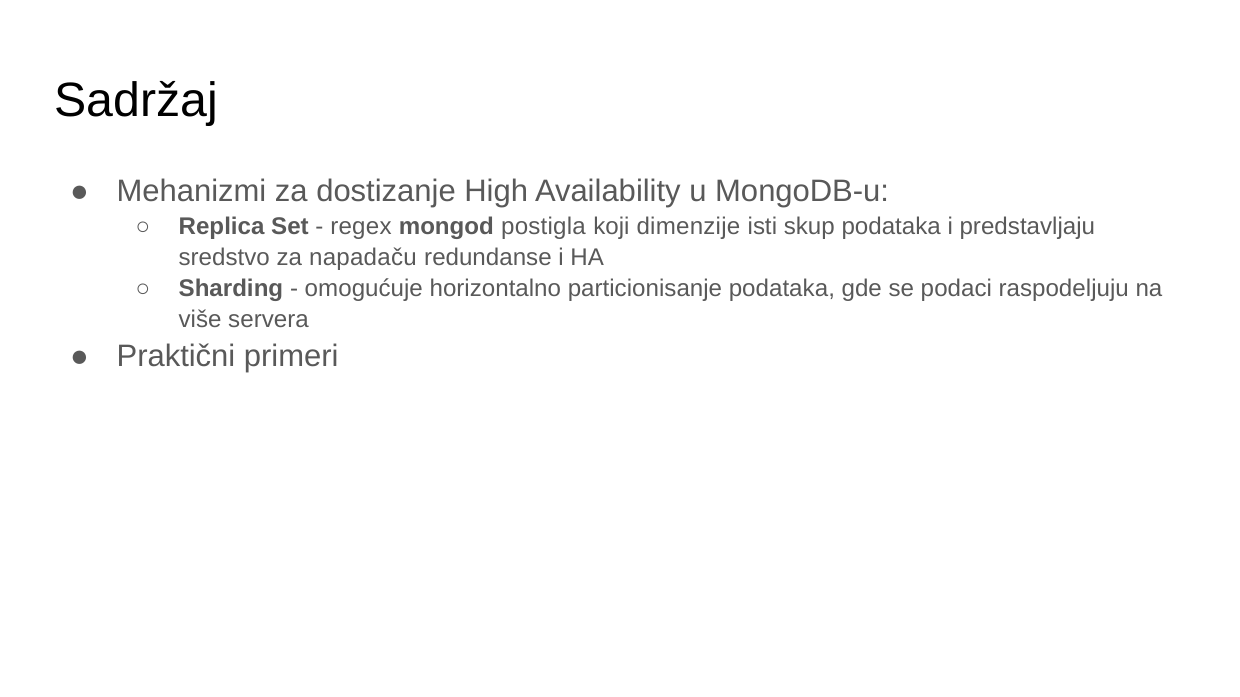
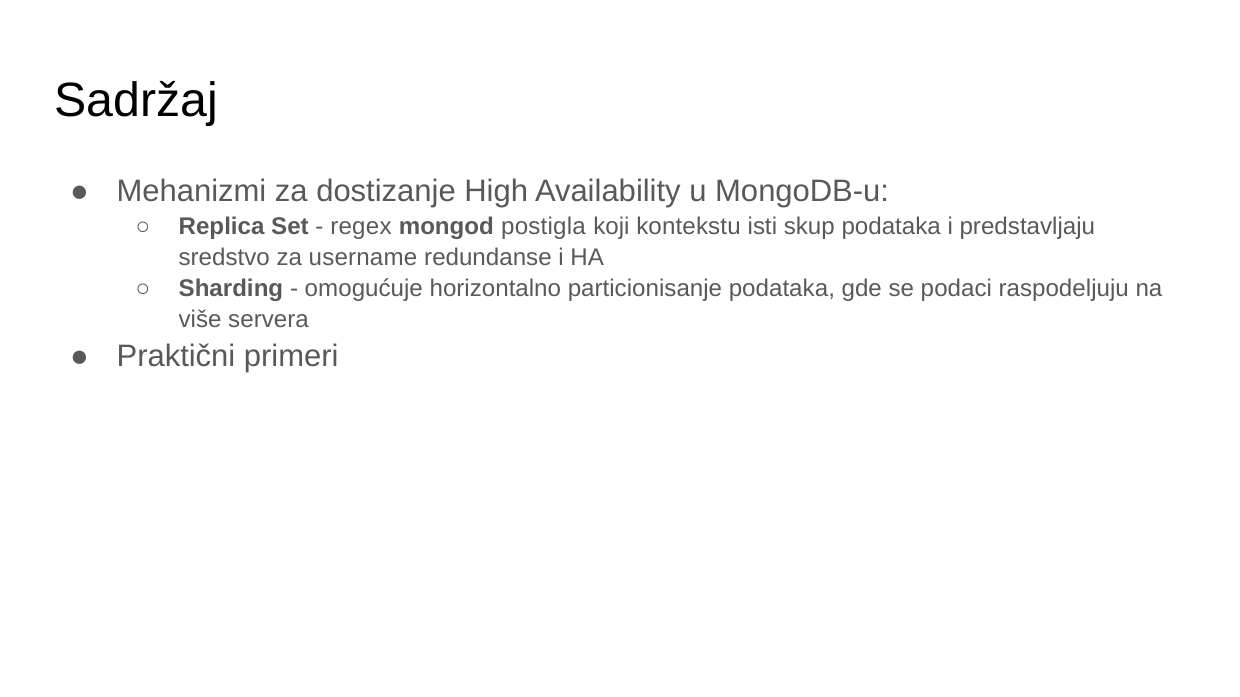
dimenzije: dimenzije -> kontekstu
napadaču: napadaču -> username
